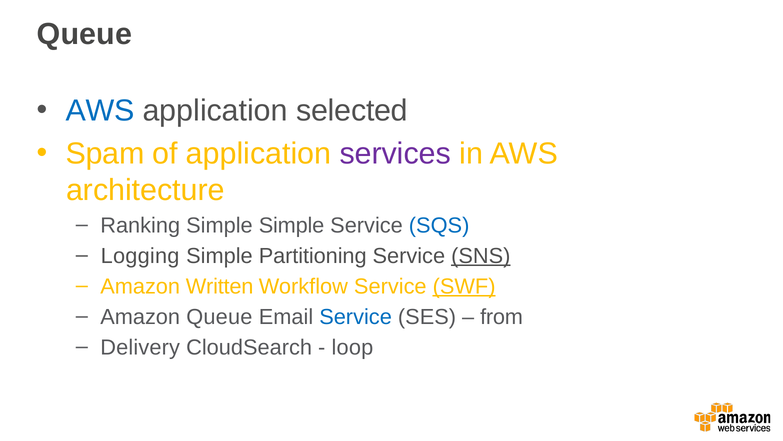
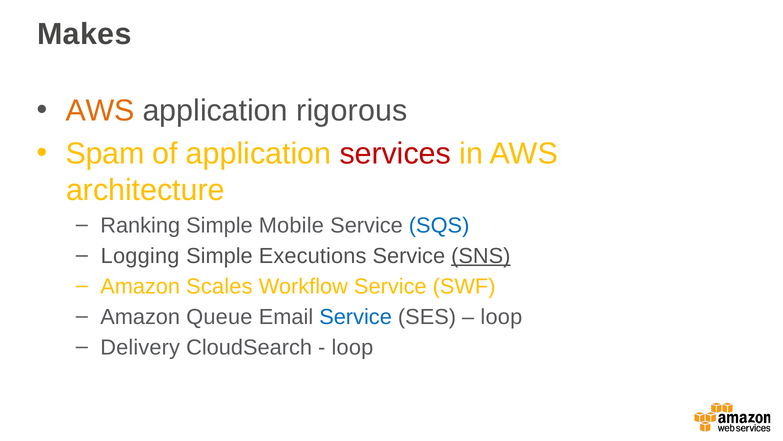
Queue at (84, 34): Queue -> Makes
AWS at (100, 111) colour: blue -> orange
selected: selected -> rigorous
services colour: purple -> red
Simple Simple: Simple -> Mobile
Partitioning: Partitioning -> Executions
Written: Written -> Scales
SWF underline: present -> none
from at (502, 316): from -> loop
